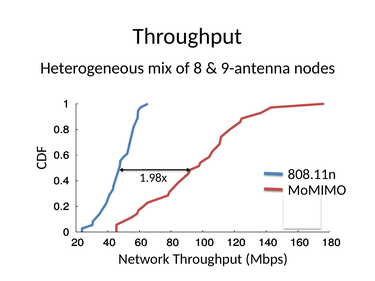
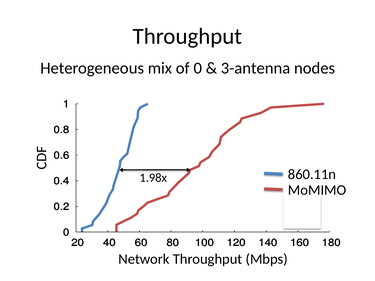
8: 8 -> 0
9-antenna: 9-antenna -> 3-antenna
808.11n: 808.11n -> 860.11n
